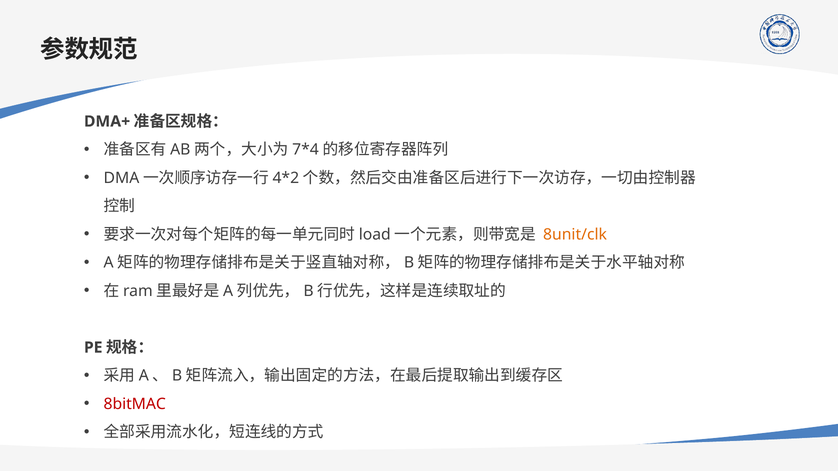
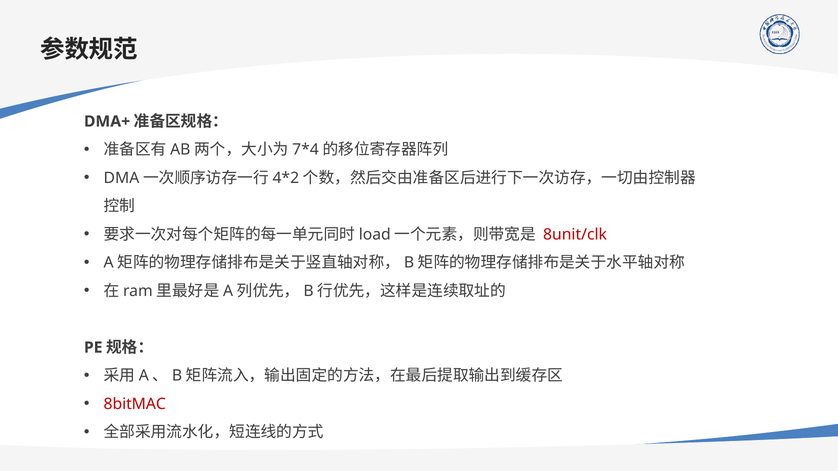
8unit/clk colour: orange -> red
